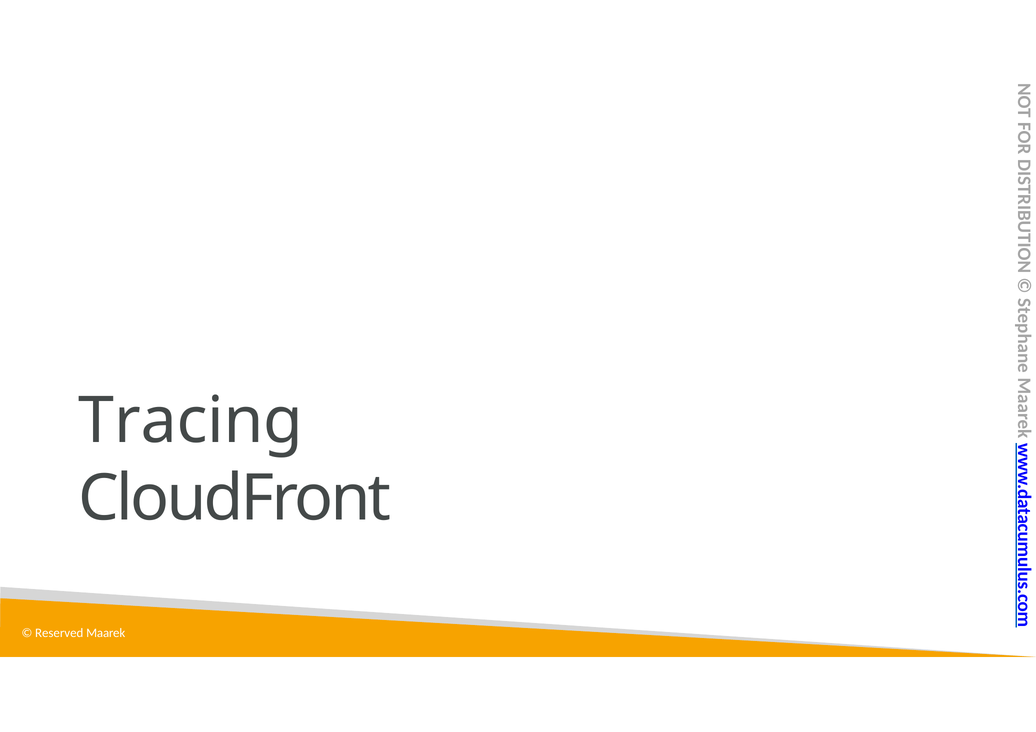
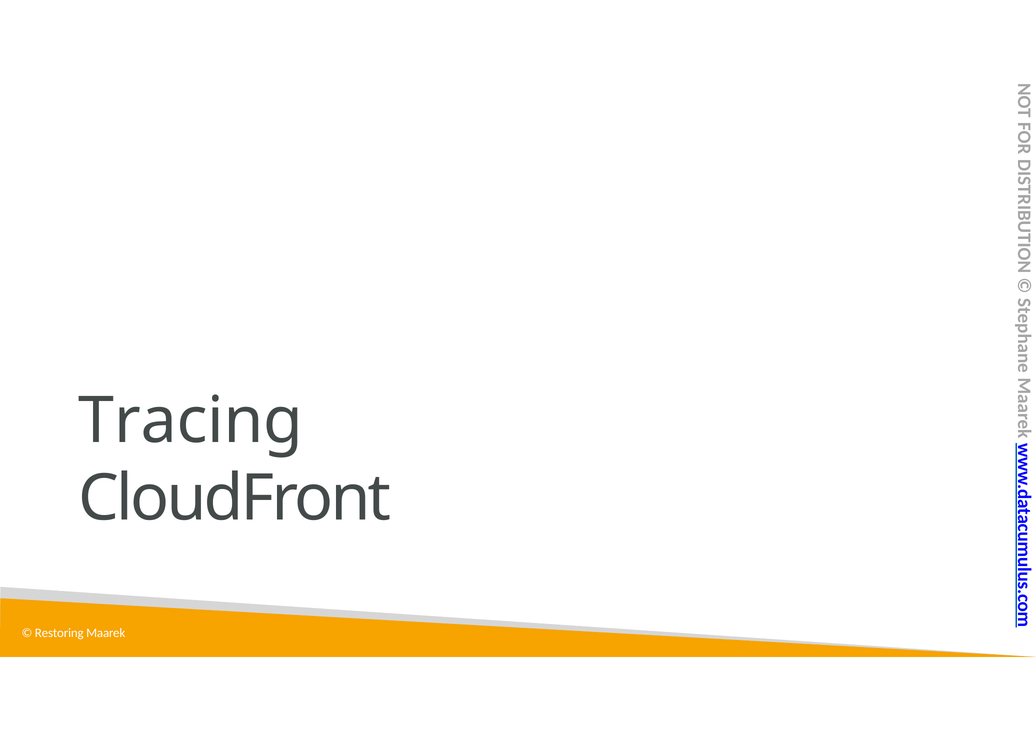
Reserved: Reserved -> Restoring
